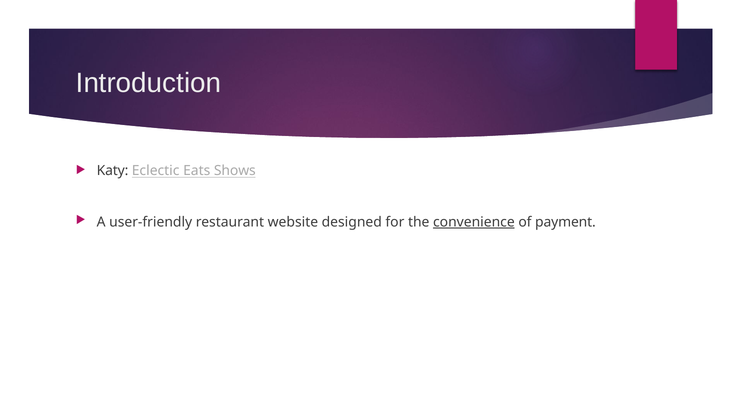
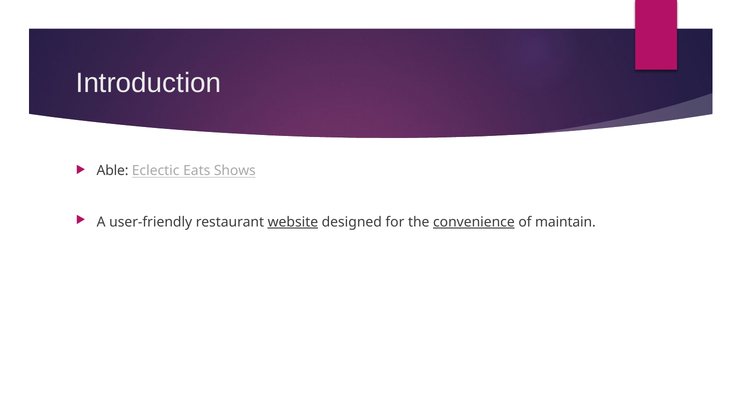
Katy: Katy -> Able
website underline: none -> present
payment: payment -> maintain
